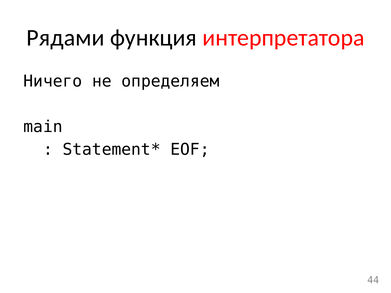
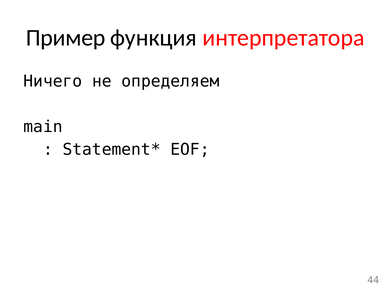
Рядами: Рядами -> Пример
